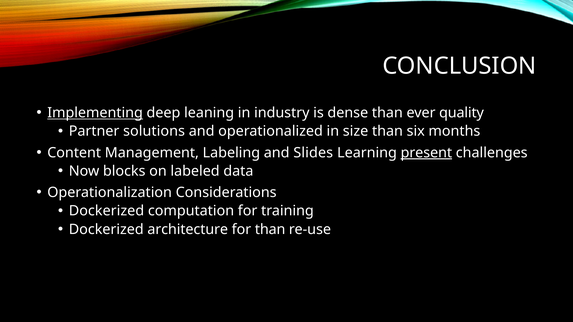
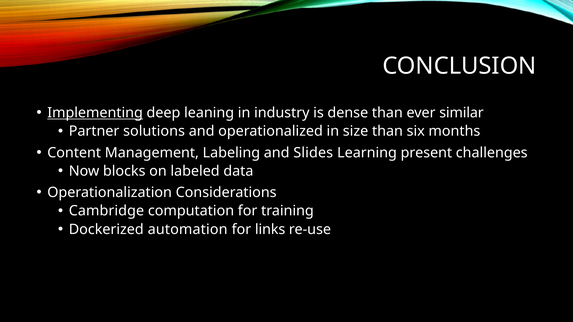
quality: quality -> similar
present underline: present -> none
Dockerized at (106, 211): Dockerized -> Cambridge
architecture: architecture -> automation
for than: than -> links
